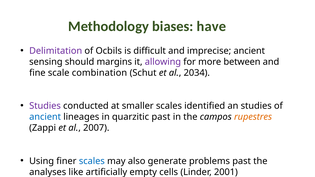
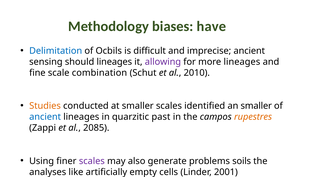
Delimitation colour: purple -> blue
should margins: margins -> lineages
more between: between -> lineages
2034: 2034 -> 2010
Studies at (45, 106) colour: purple -> orange
an studies: studies -> smaller
2007: 2007 -> 2085
scales at (92, 161) colour: blue -> purple
problems past: past -> soils
